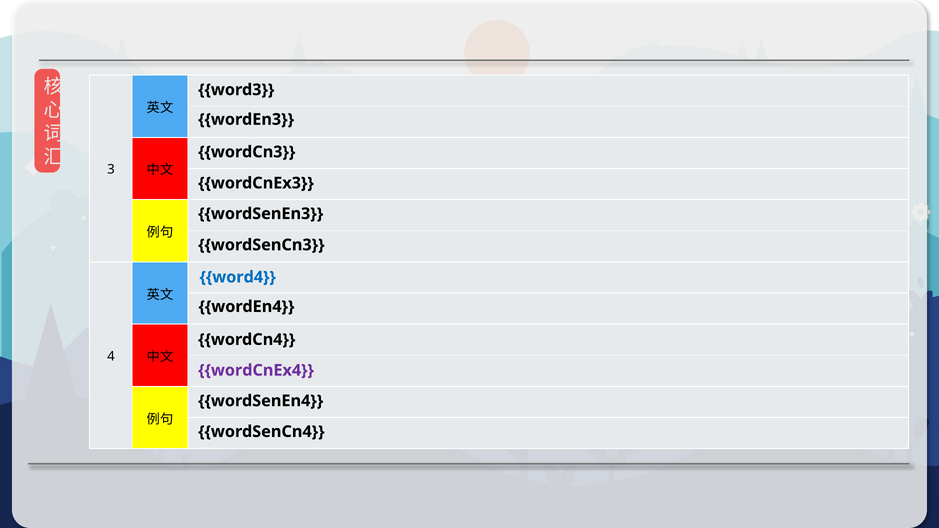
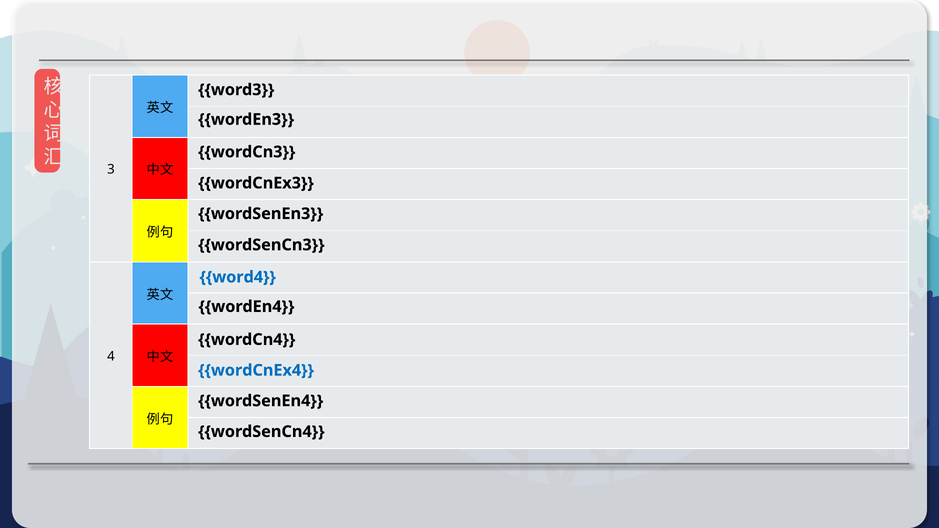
wordCnEx4 colour: purple -> blue
